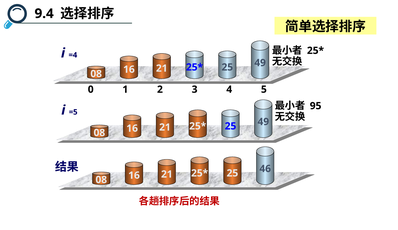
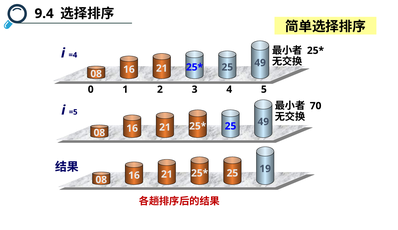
95: 95 -> 70
46: 46 -> 19
